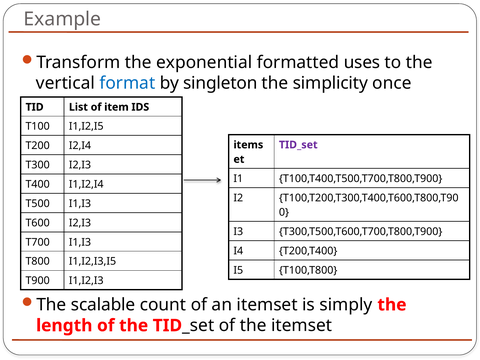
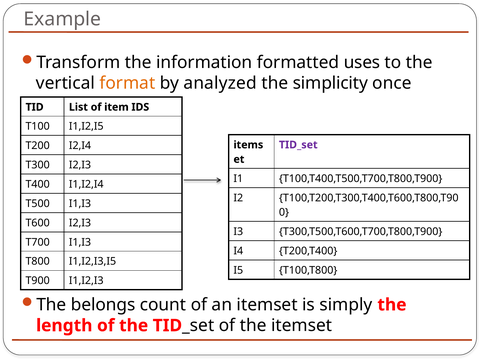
exponential: exponential -> information
format colour: blue -> orange
singleton: singleton -> analyzed
scalable: scalable -> belongs
